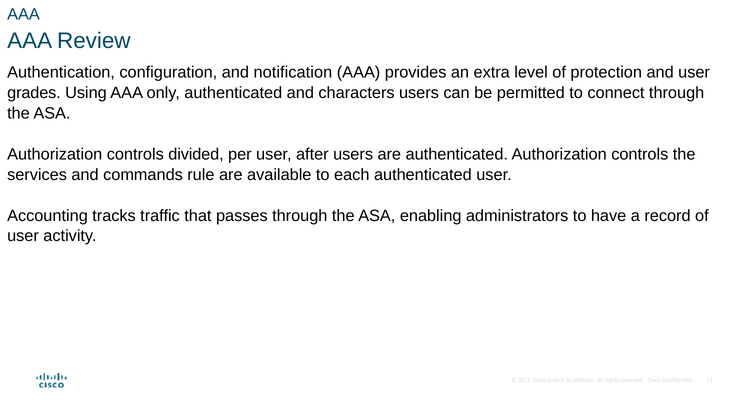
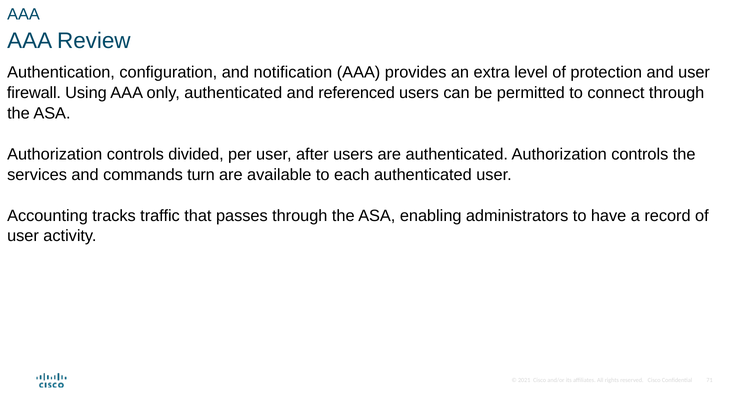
grades: grades -> firewall
characters: characters -> referenced
rule: rule -> turn
